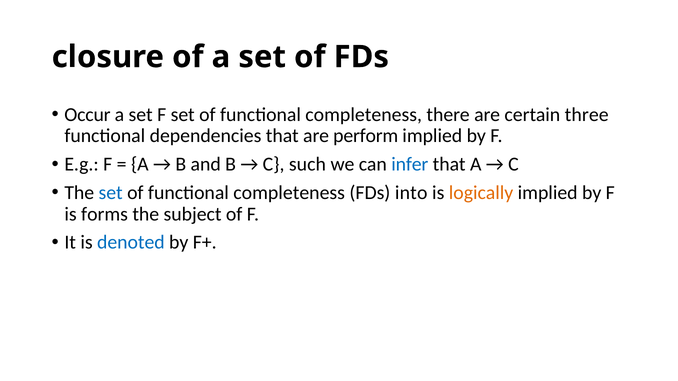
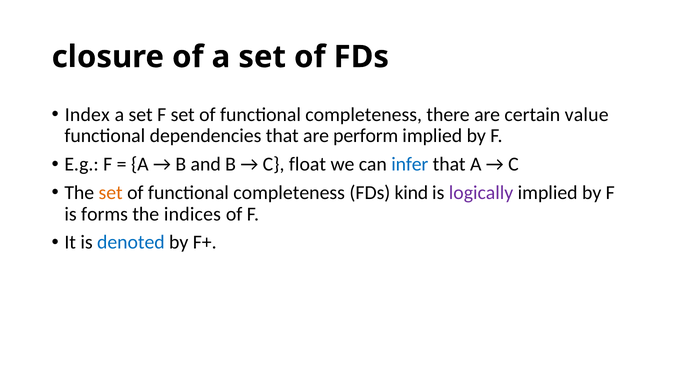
Occur: Occur -> Index
three: three -> value
such: such -> float
set at (111, 193) colour: blue -> orange
into: into -> kind
logically colour: orange -> purple
subject: subject -> indices
